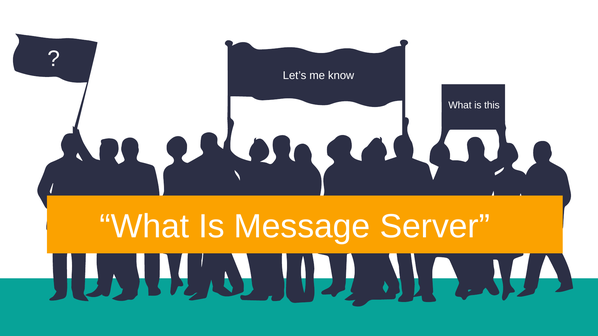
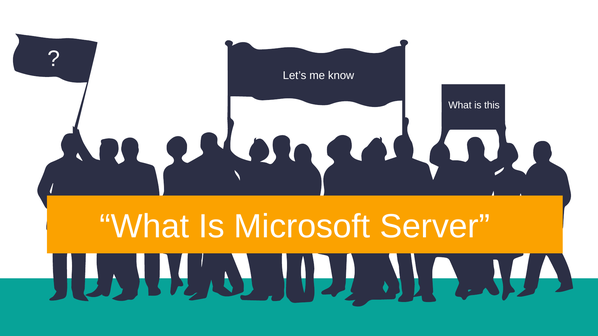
Message: Message -> Microsoft
